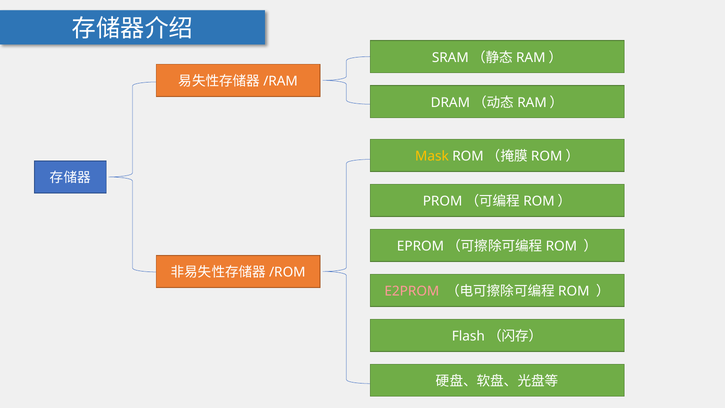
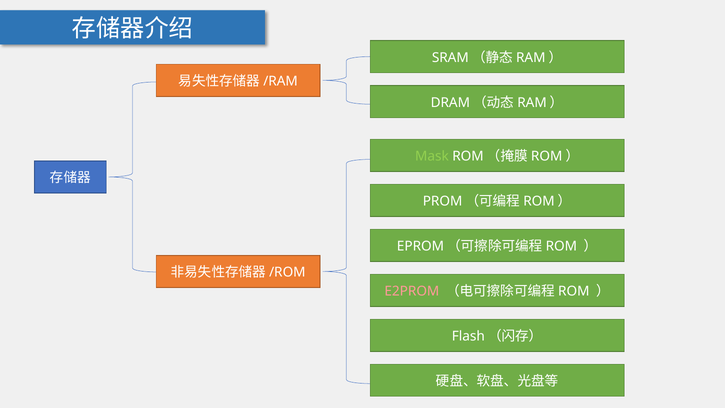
Mask colour: yellow -> light green
